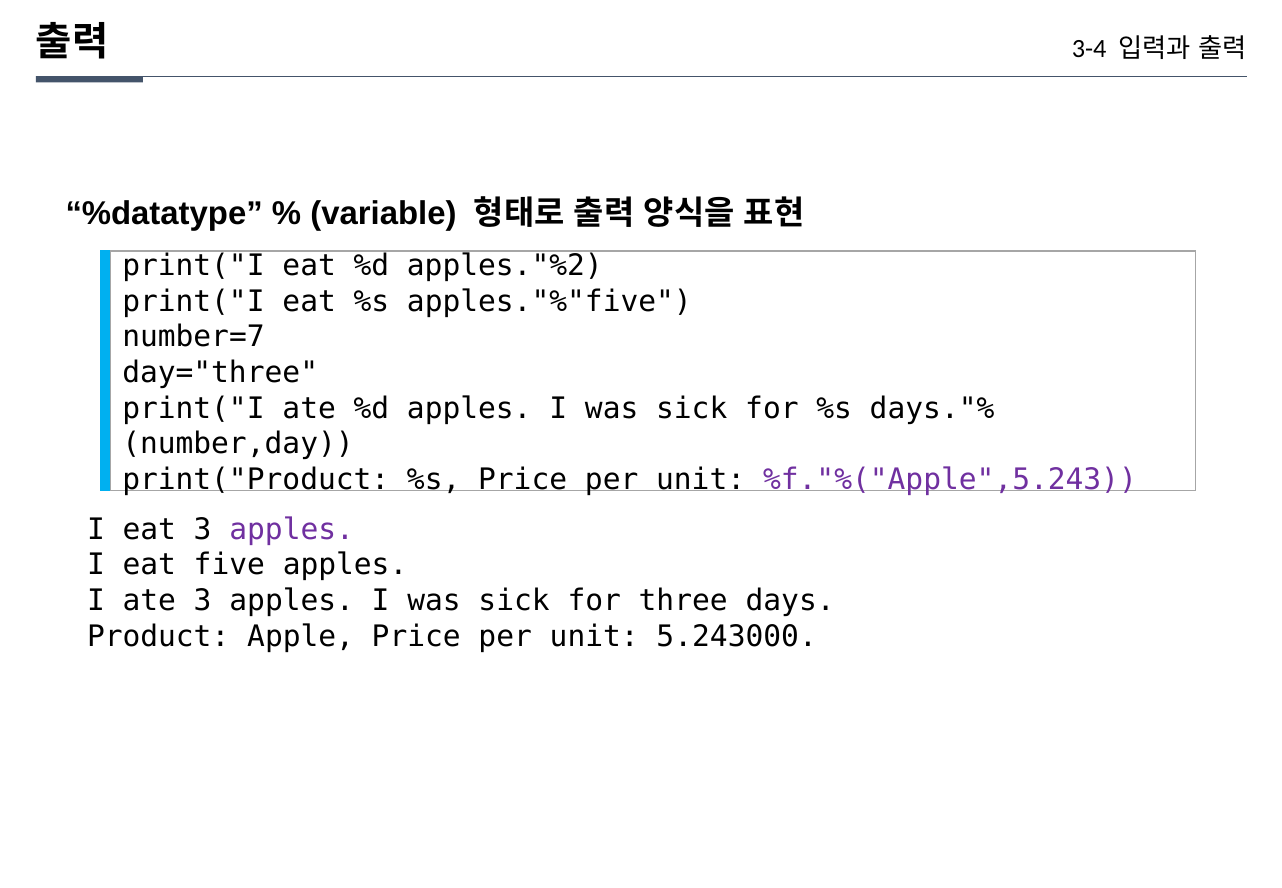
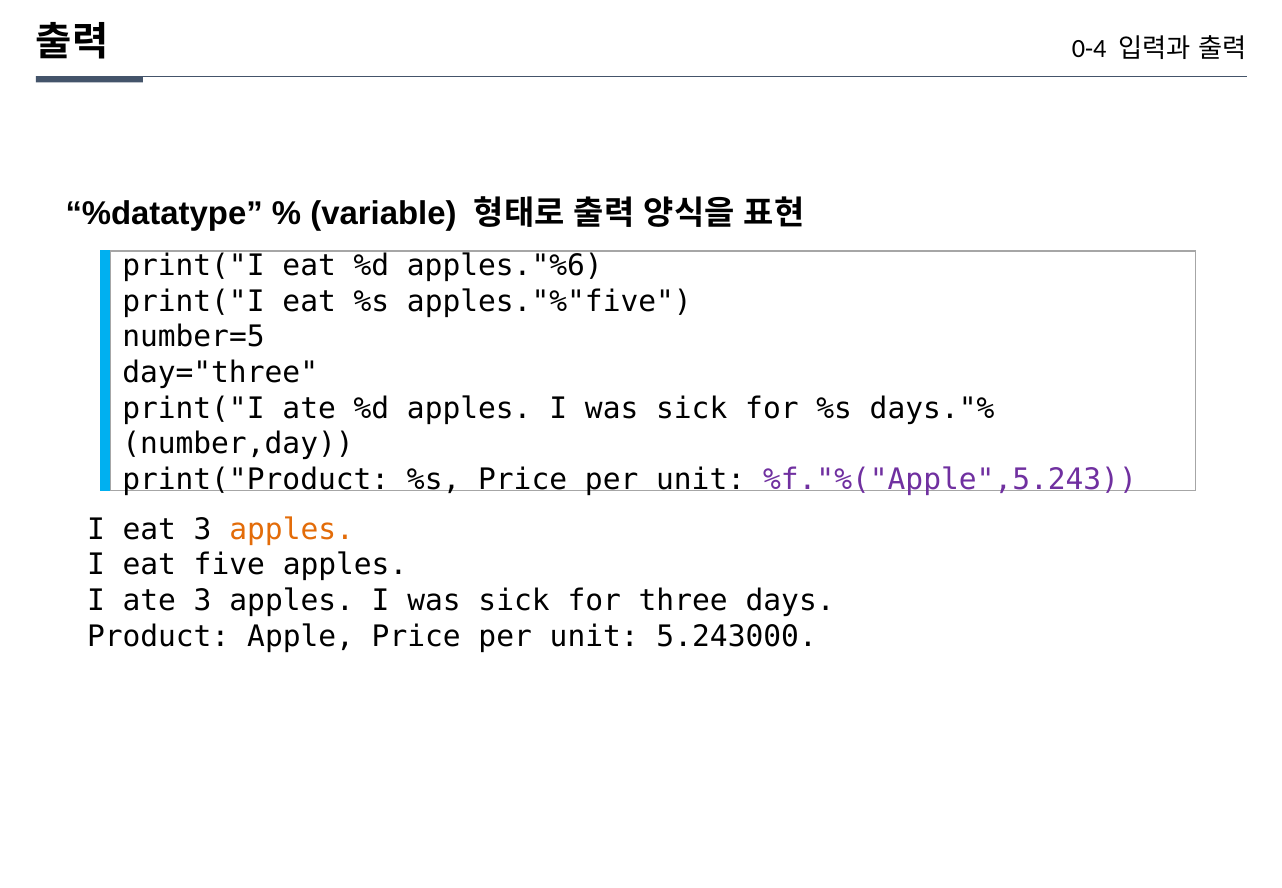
3-4: 3-4 -> 0-4
apples."%2: apples."%2 -> apples."%6
number=7: number=7 -> number=5
apples at (292, 529) colour: purple -> orange
